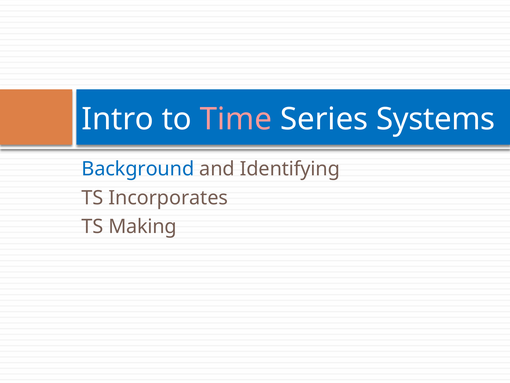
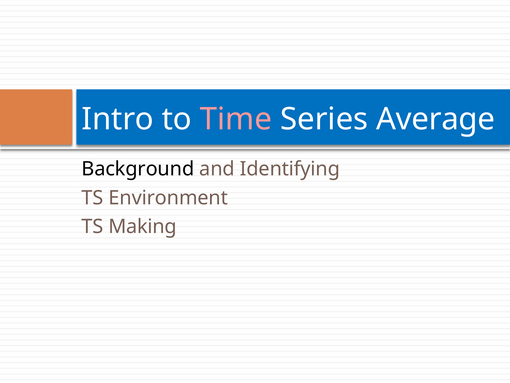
Systems: Systems -> Average
Background colour: blue -> black
Incorporates: Incorporates -> Environment
